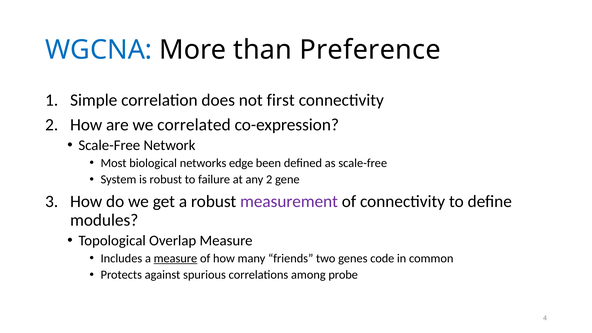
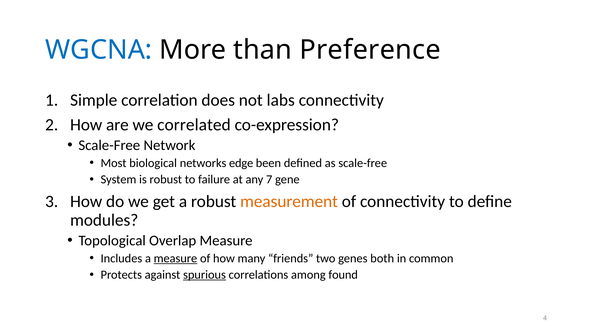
first: first -> labs
any 2: 2 -> 7
measurement colour: purple -> orange
code: code -> both
spurious underline: none -> present
probe: probe -> found
